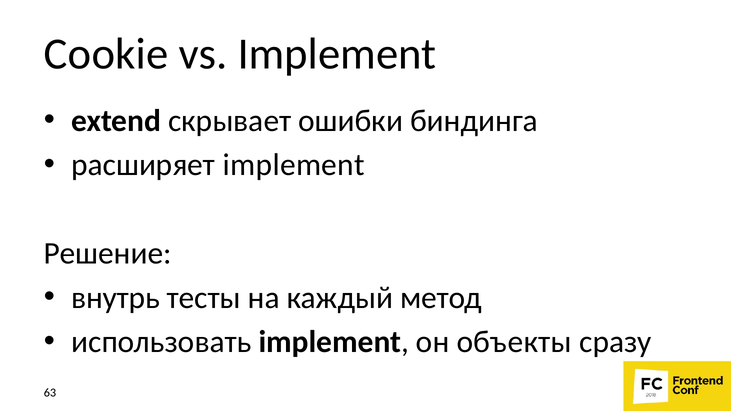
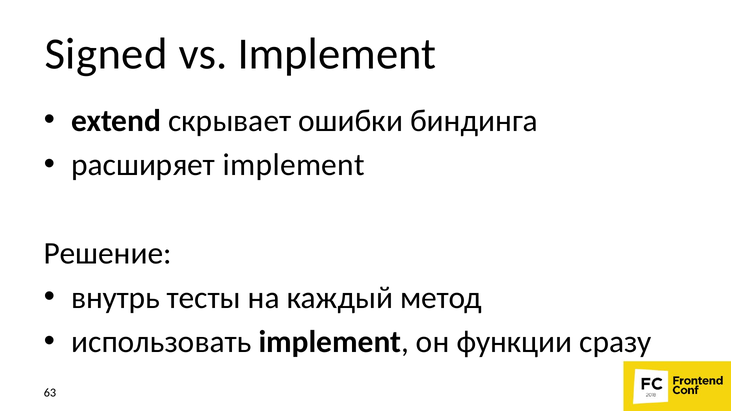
Cookie: Cookie -> Signed
объекты: объекты -> функции
